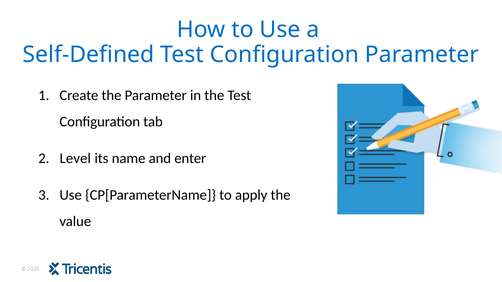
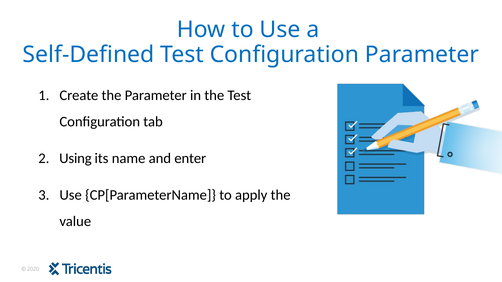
Level: Level -> Using
